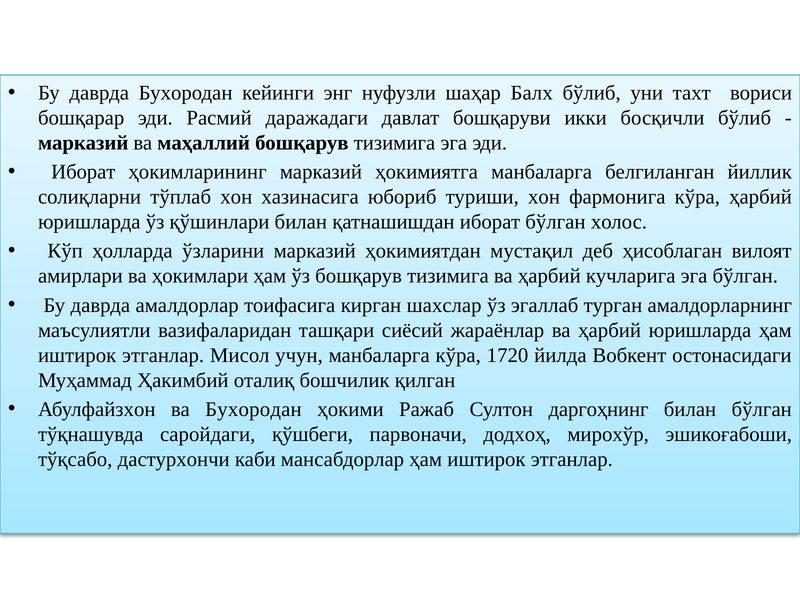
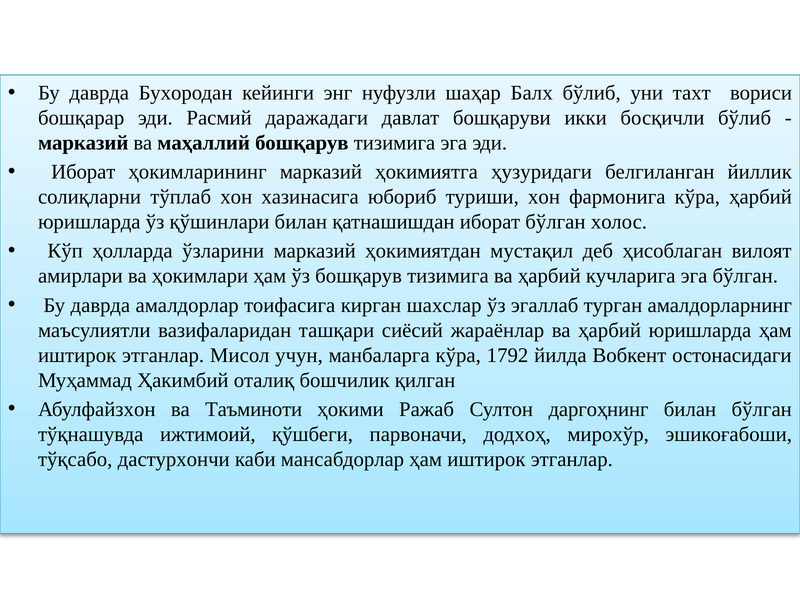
ҳокимиятга манбаларга: манбаларга -> ҳузуридаги
1720: 1720 -> 1792
ва Буxородан: Буxородан -> Таъминоти
саройдаги: саройдаги -> ижтимоий
